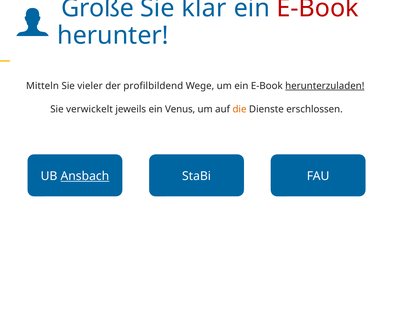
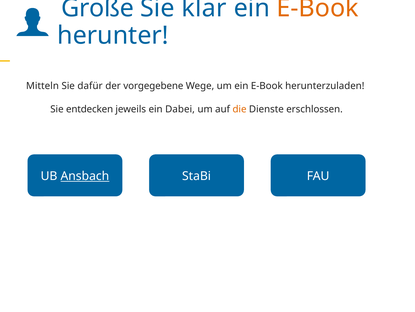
E-Book at (318, 8) colour: red -> orange
vieler: vieler -> dafür
profilbildend: profilbildend -> vorgegebene
herunterzuladen underline: present -> none
verwickelt: verwickelt -> entdecken
Venus: Venus -> Dabei
